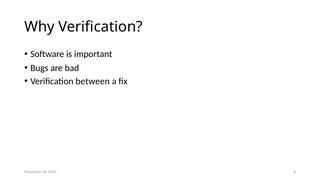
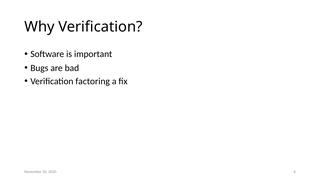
between: between -> factoring
